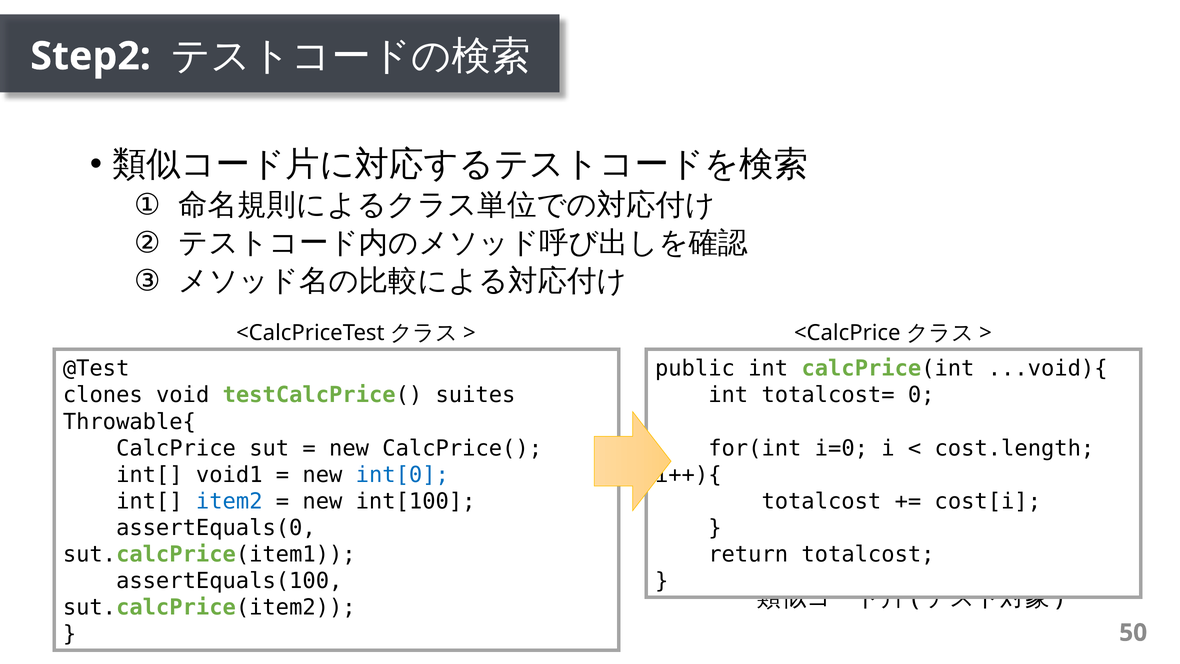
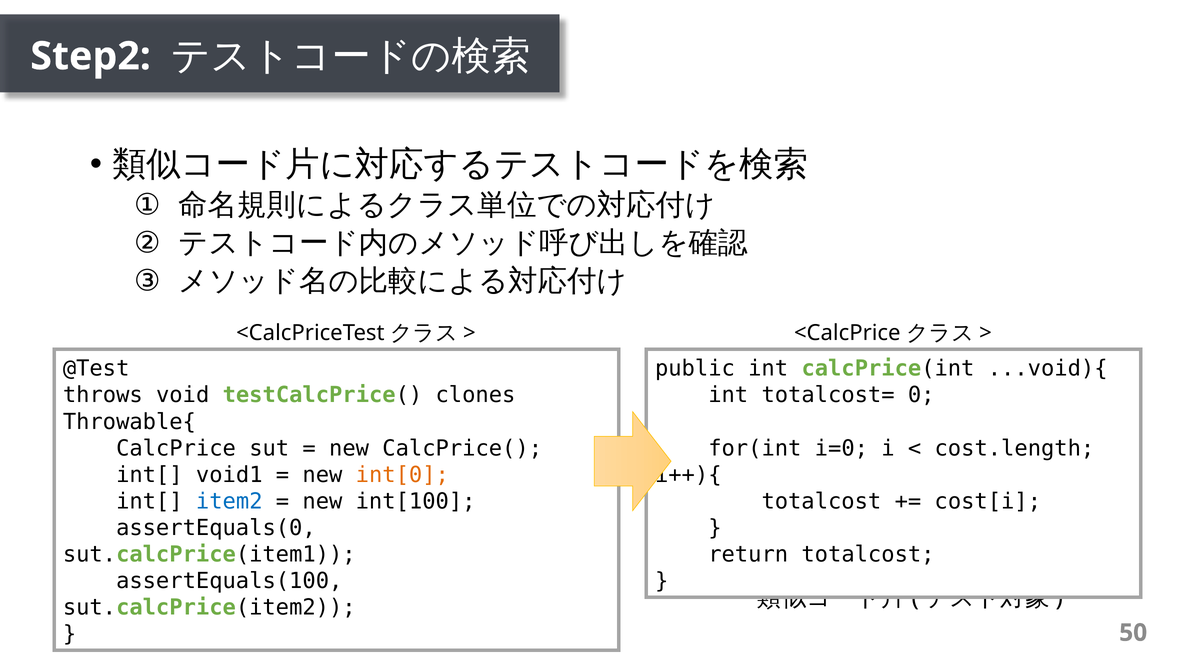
clones: clones -> throws
suites: suites -> clones
int[0 colour: blue -> orange
